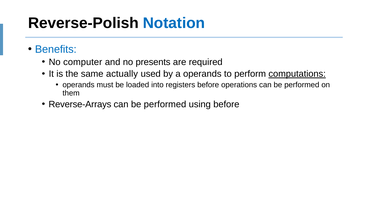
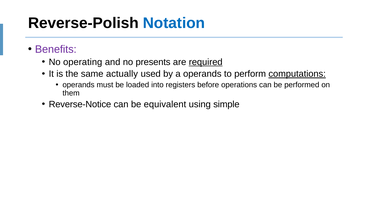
Benefits colour: blue -> purple
computer: computer -> operating
required underline: none -> present
Reverse-Arrays: Reverse-Arrays -> Reverse-Notice
performed at (165, 104): performed -> equivalent
using before: before -> simple
